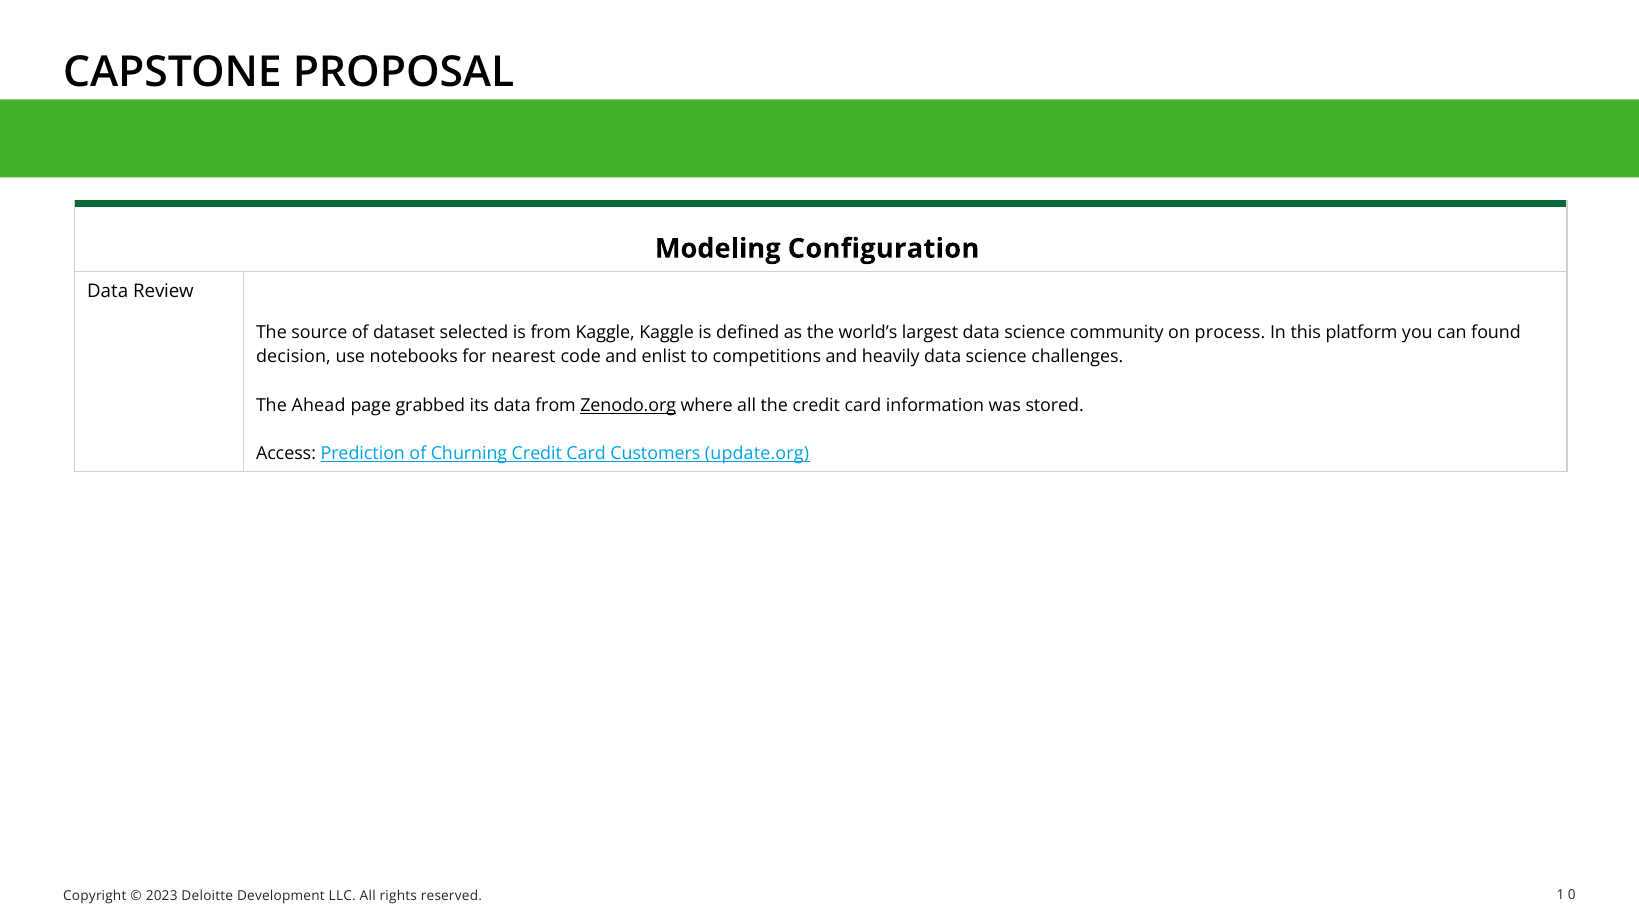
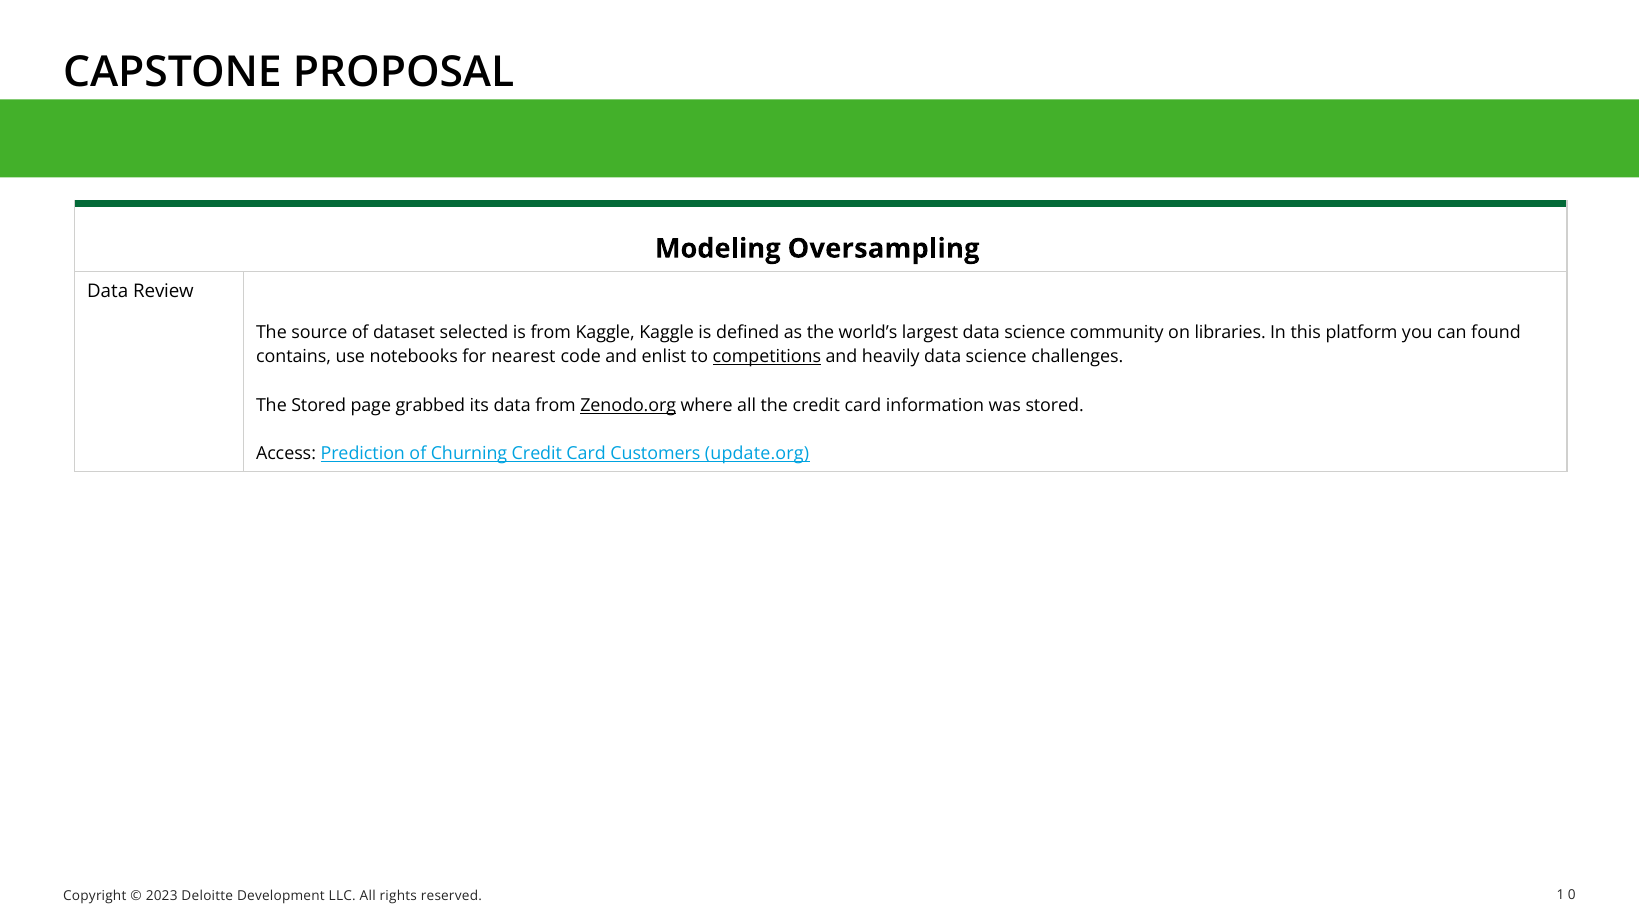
Configuration: Configuration -> Oversampling
process: process -> libraries
decision: decision -> contains
competitions underline: none -> present
The Ahead: Ahead -> Stored
